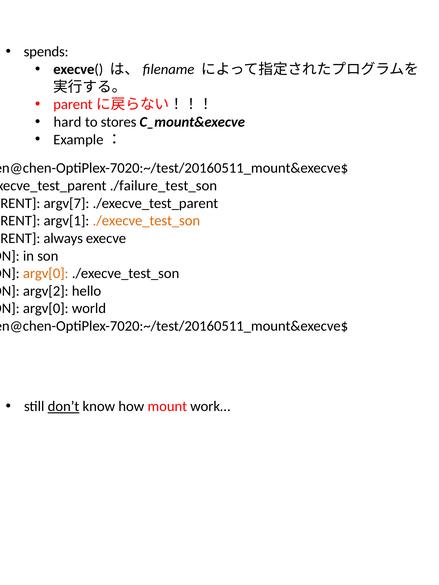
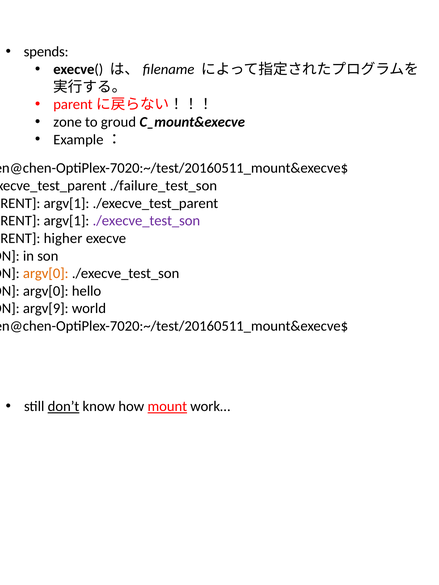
hard: hard -> zone
stores: stores -> groud
argv[7 at (66, 203): argv[7 -> argv[1
./execve_test_son at (146, 221) colour: orange -> purple
always: always -> higher
argv[2 at (46, 291): argv[2 -> argv[0
argv[0 at (46, 309): argv[0 -> argv[9
mount underline: none -> present
